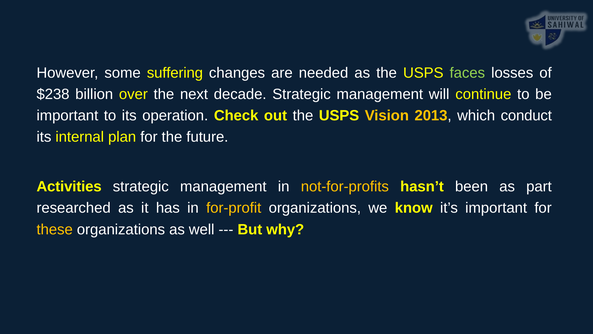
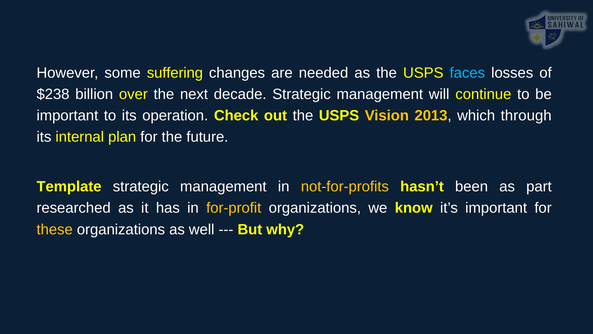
faces colour: light green -> light blue
conduct: conduct -> through
Activities: Activities -> Template
